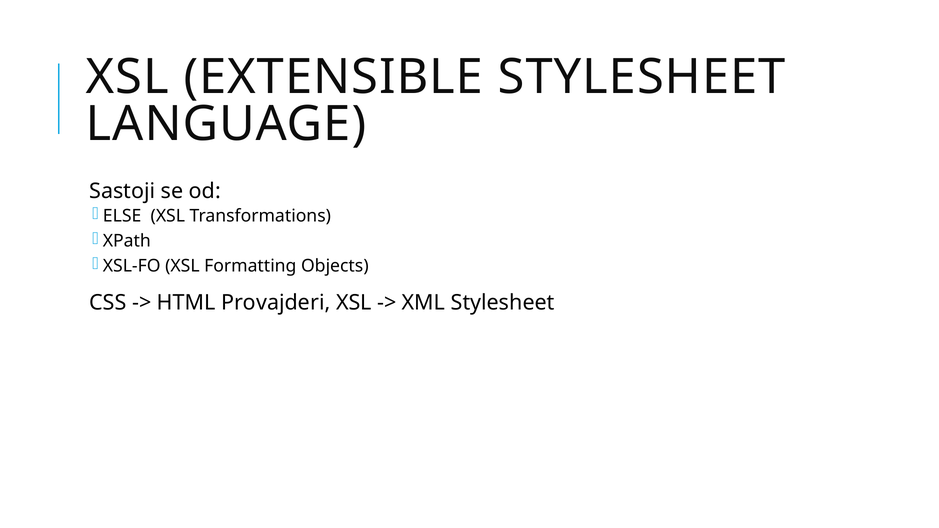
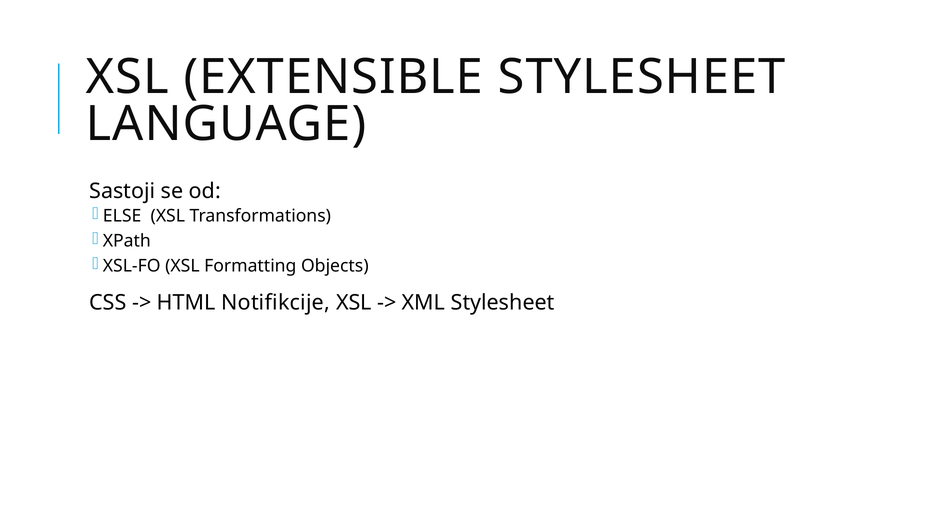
Provajderi: Provajderi -> Notifikcije
